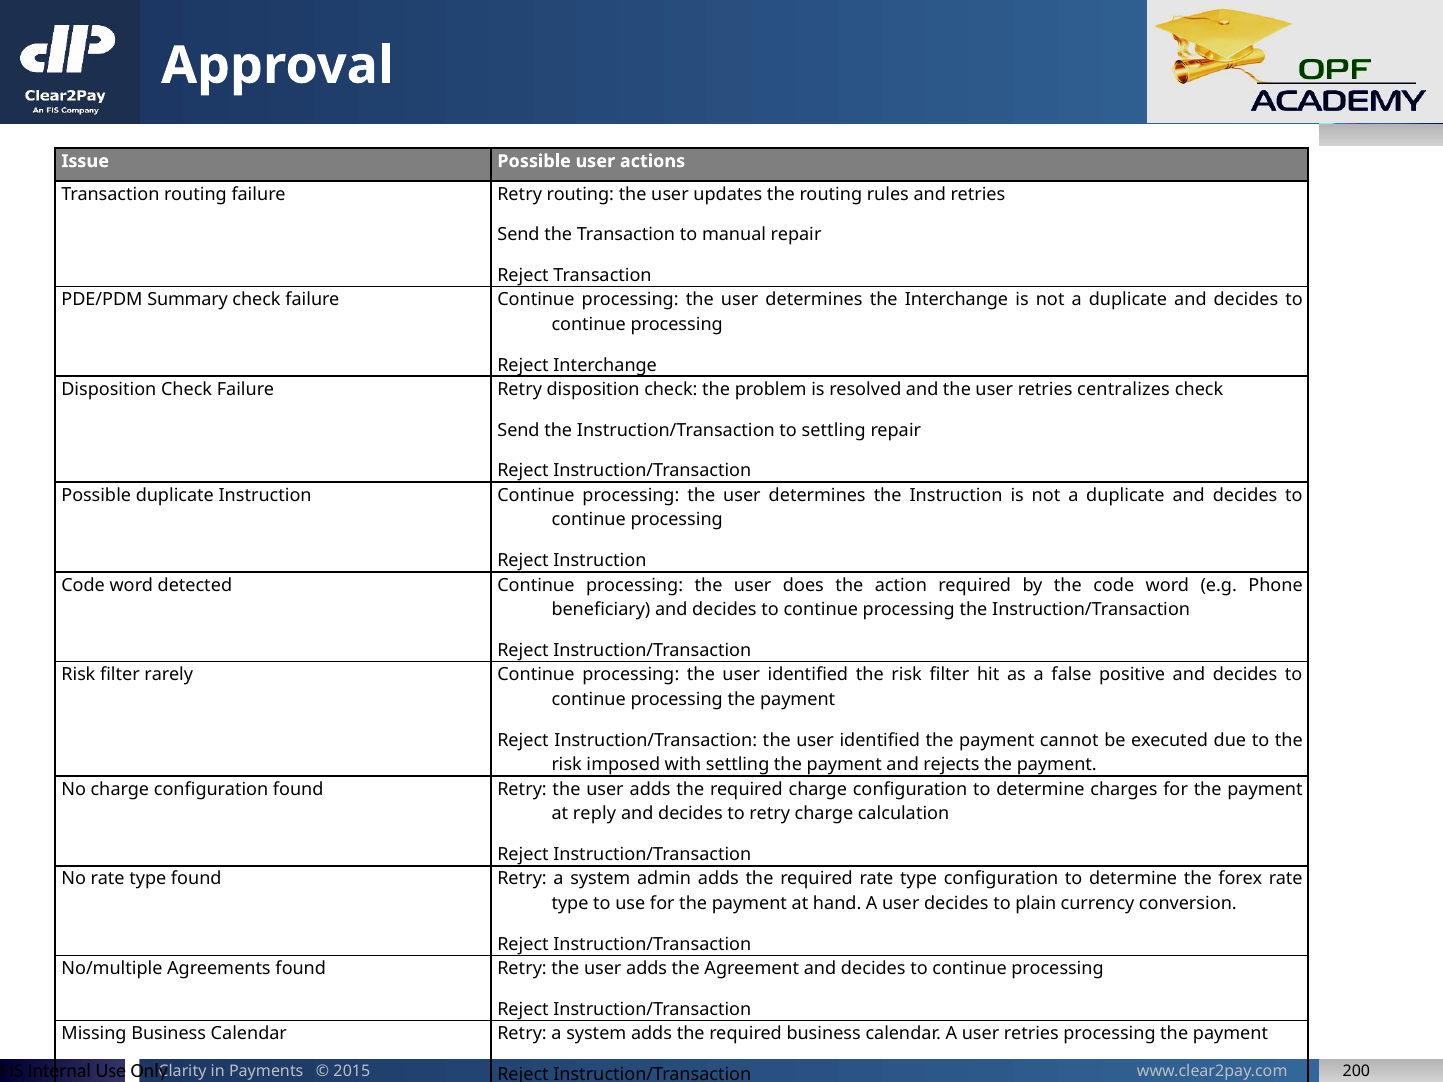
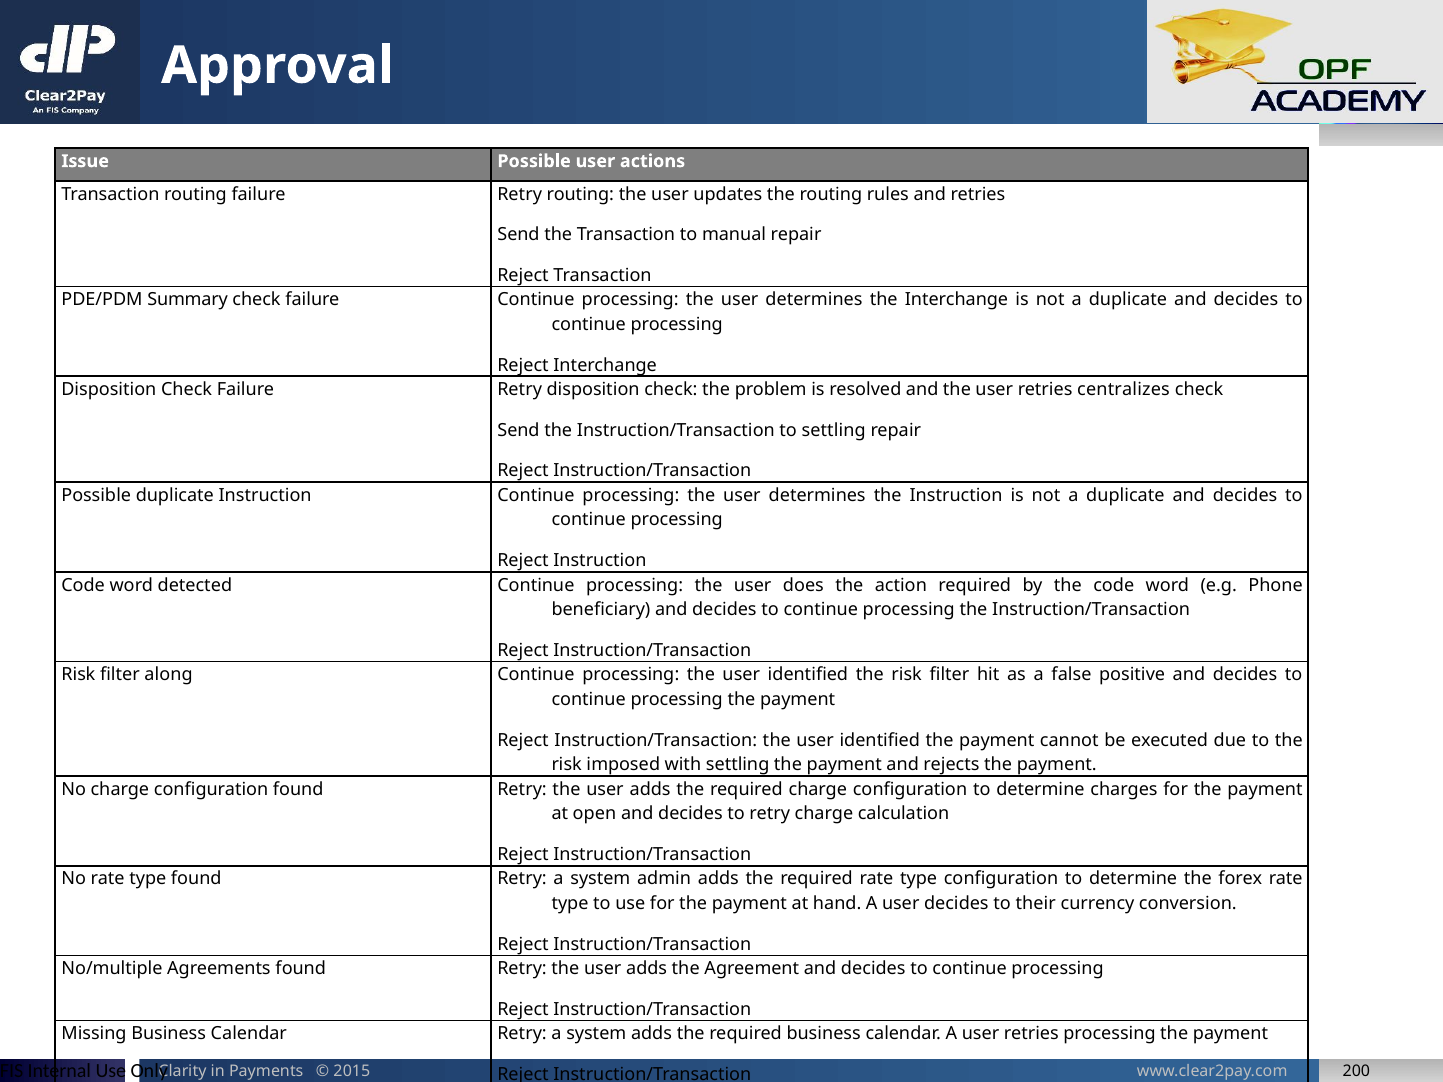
rarely: rarely -> along
reply: reply -> open
plain: plain -> their
